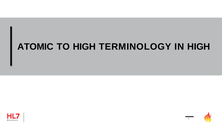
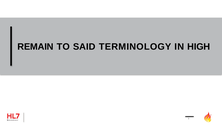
ATOMIC: ATOMIC -> REMAIN
TO HIGH: HIGH -> SAID
